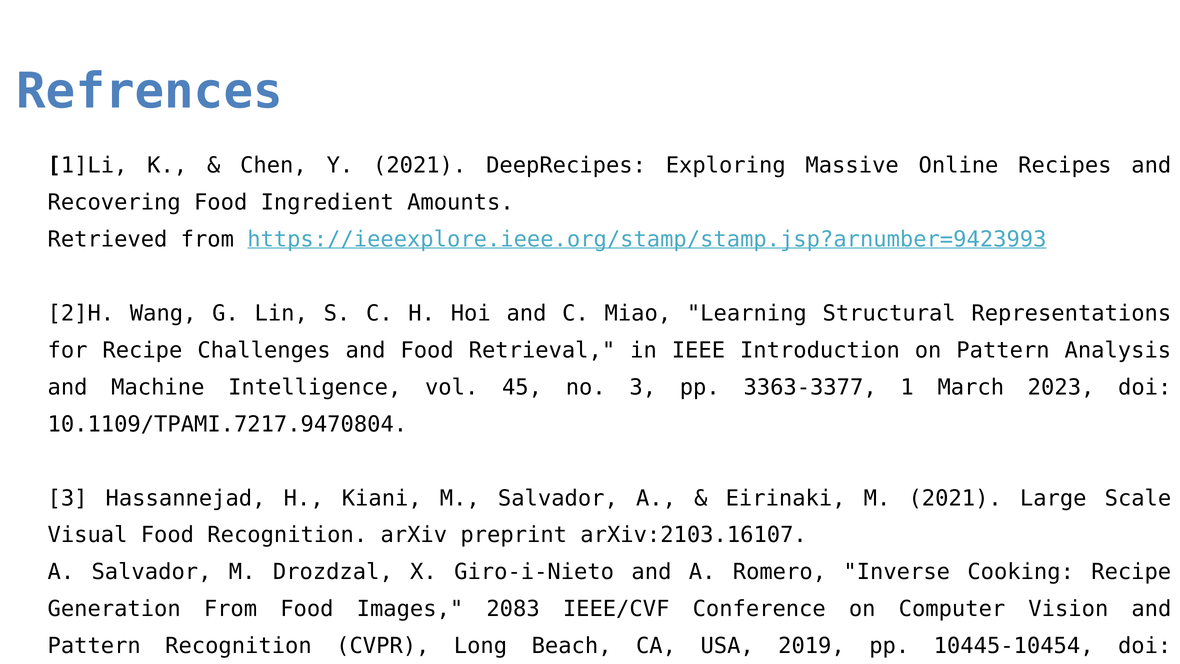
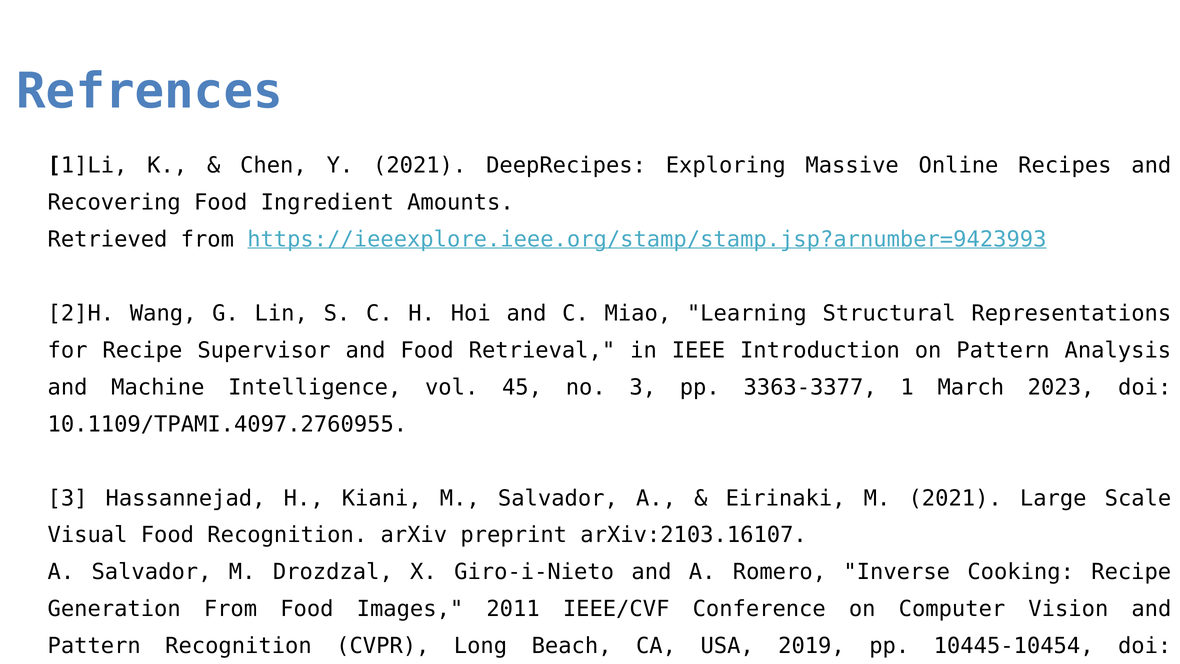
Challenges: Challenges -> Supervisor
10.1109/TPAMI.7217.9470804: 10.1109/TPAMI.7217.9470804 -> 10.1109/TPAMI.4097.2760955
2083: 2083 -> 2011
